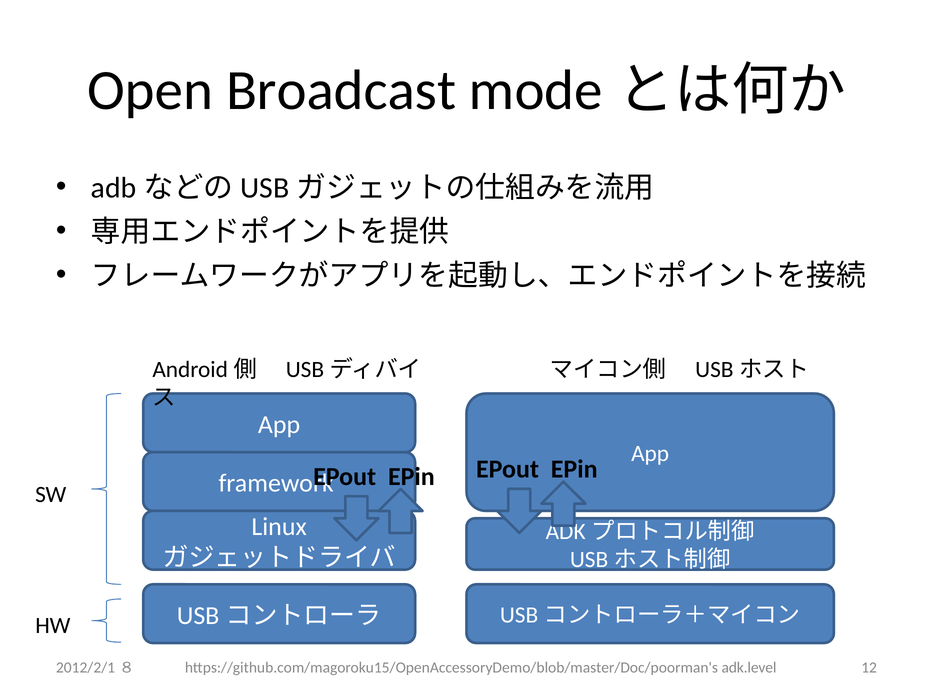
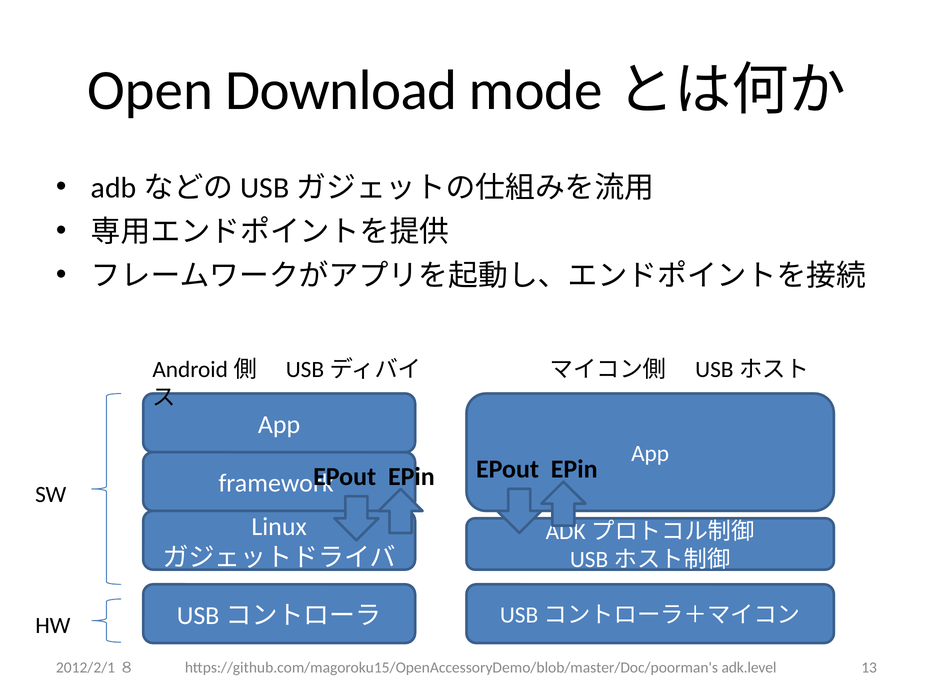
Broadcast: Broadcast -> Download
12: 12 -> 13
